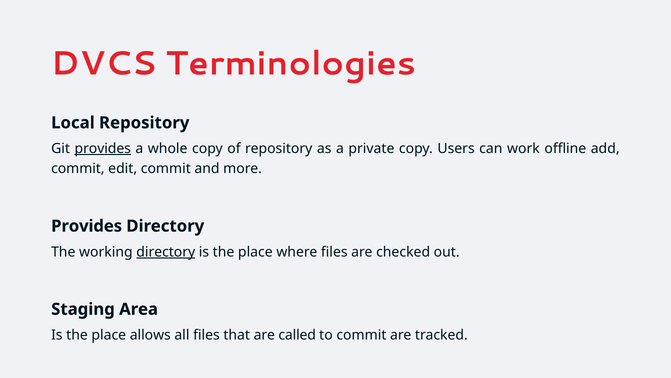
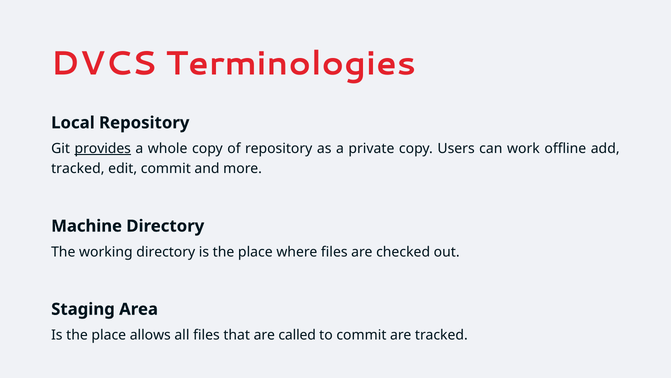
commit at (78, 169): commit -> tracked
Provides at (87, 226): Provides -> Machine
directory at (166, 252) underline: present -> none
